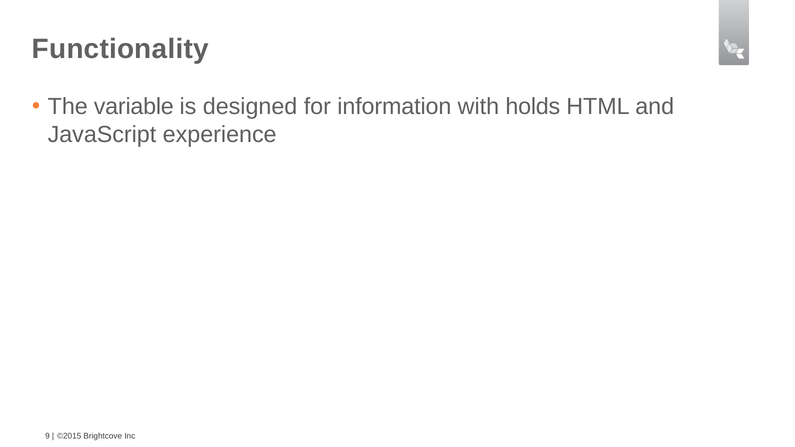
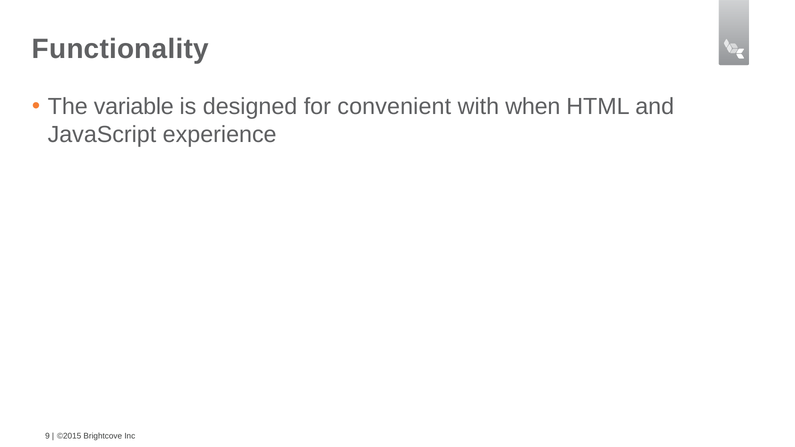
information: information -> convenient
holds: holds -> when
